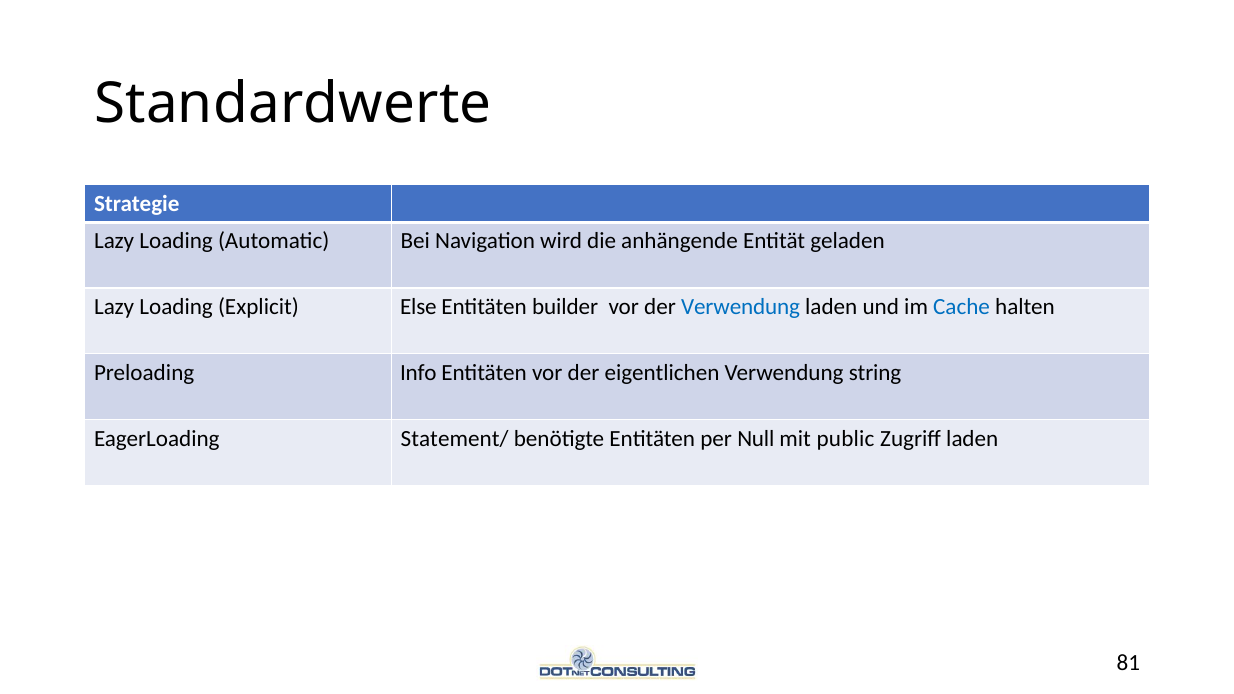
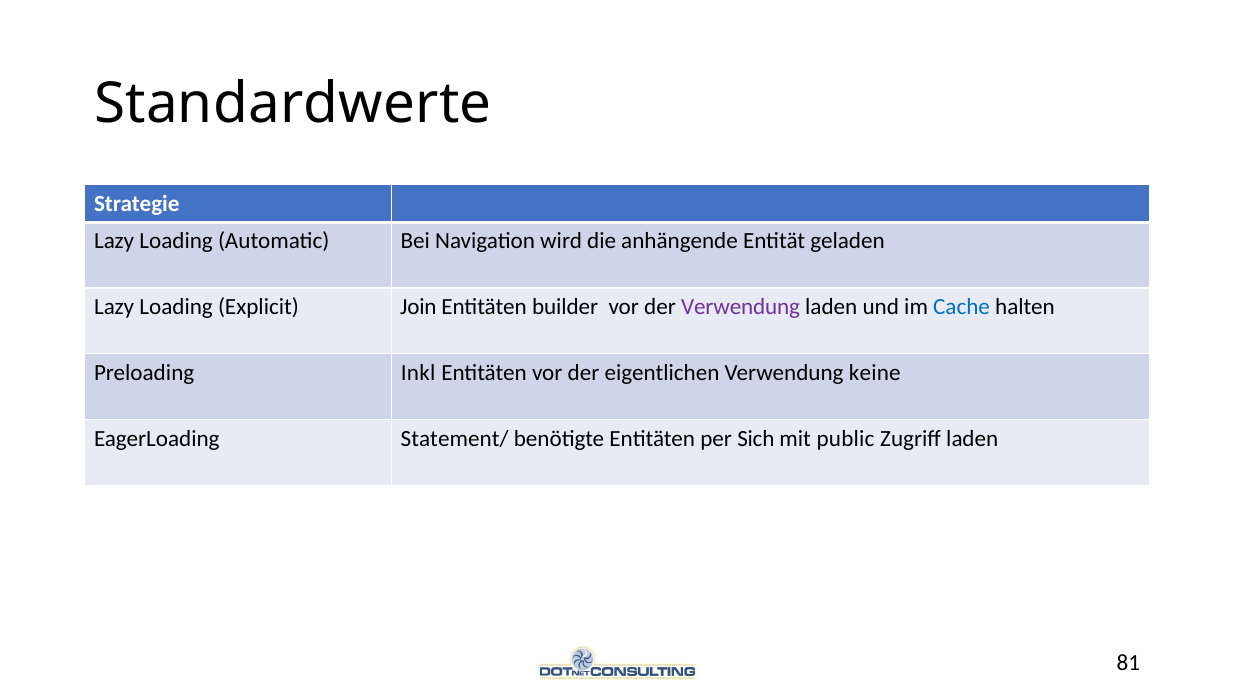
Else: Else -> Join
Verwendung at (741, 307) colour: blue -> purple
Info: Info -> Inkl
string: string -> keine
Null: Null -> Sich
